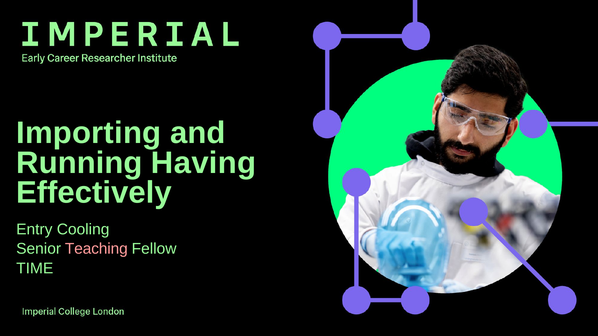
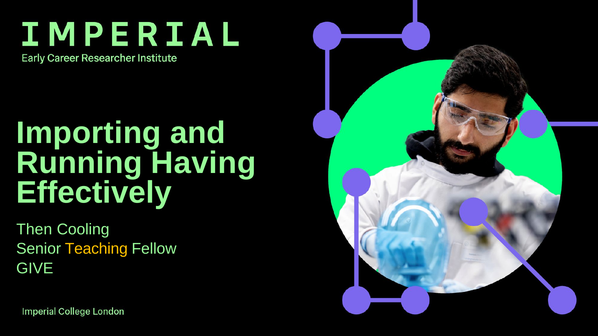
Entry: Entry -> Then
Teaching colour: pink -> yellow
TIME: TIME -> GIVE
